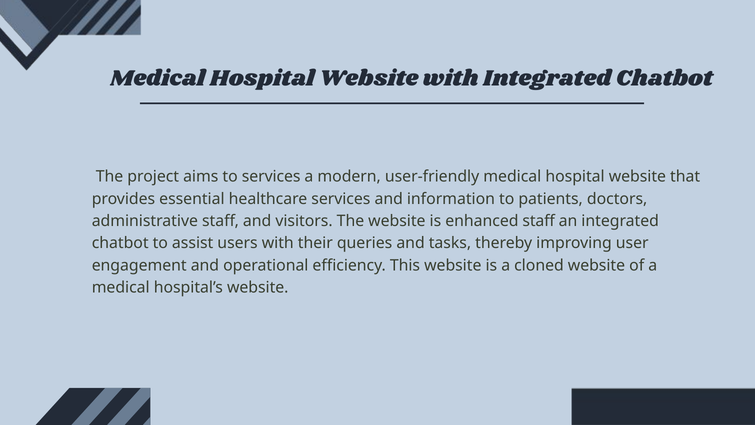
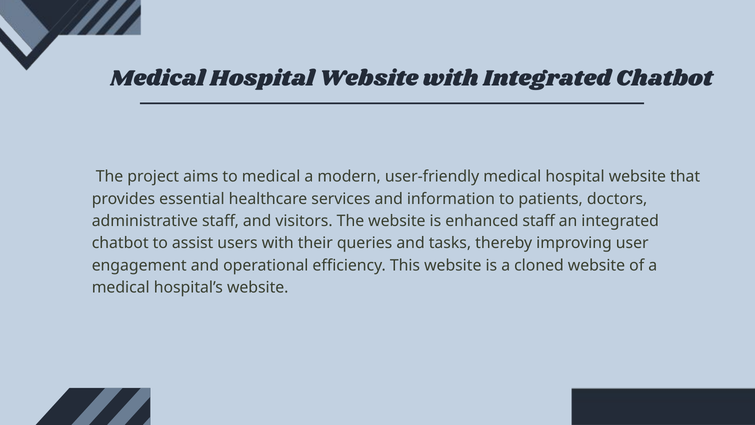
to services: services -> medical
